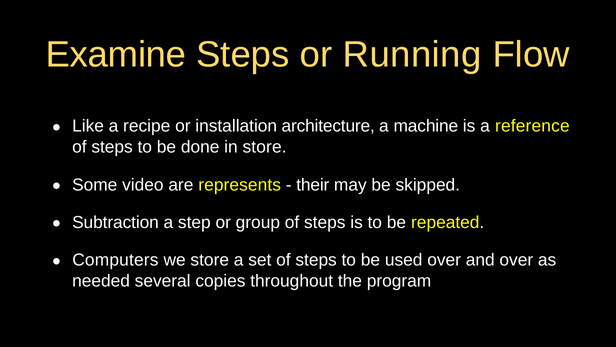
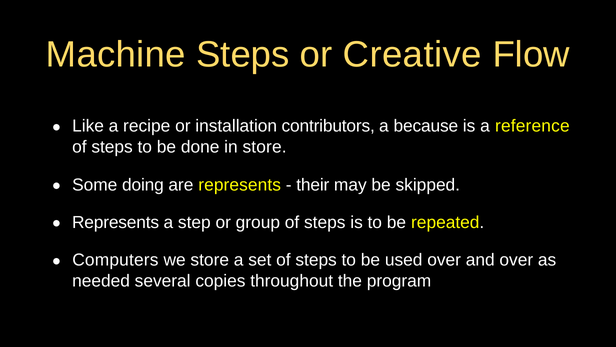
Examine: Examine -> Machine
Running: Running -> Creative
architecture: architecture -> contributors
machine: machine -> because
video: video -> doing
Subtraction at (116, 222): Subtraction -> Represents
